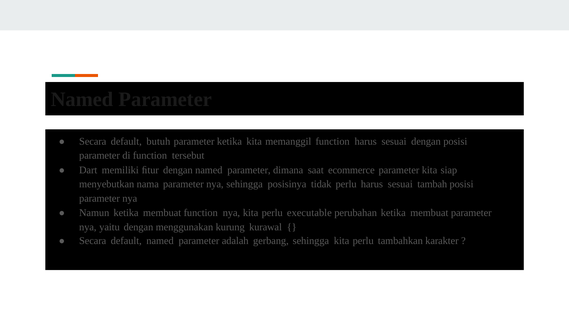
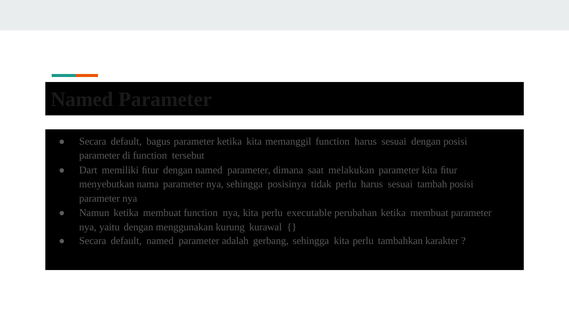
butuh: butuh -> bagus
ecommerce: ecommerce -> melakukan
kita siap: siap -> ﬁtur
